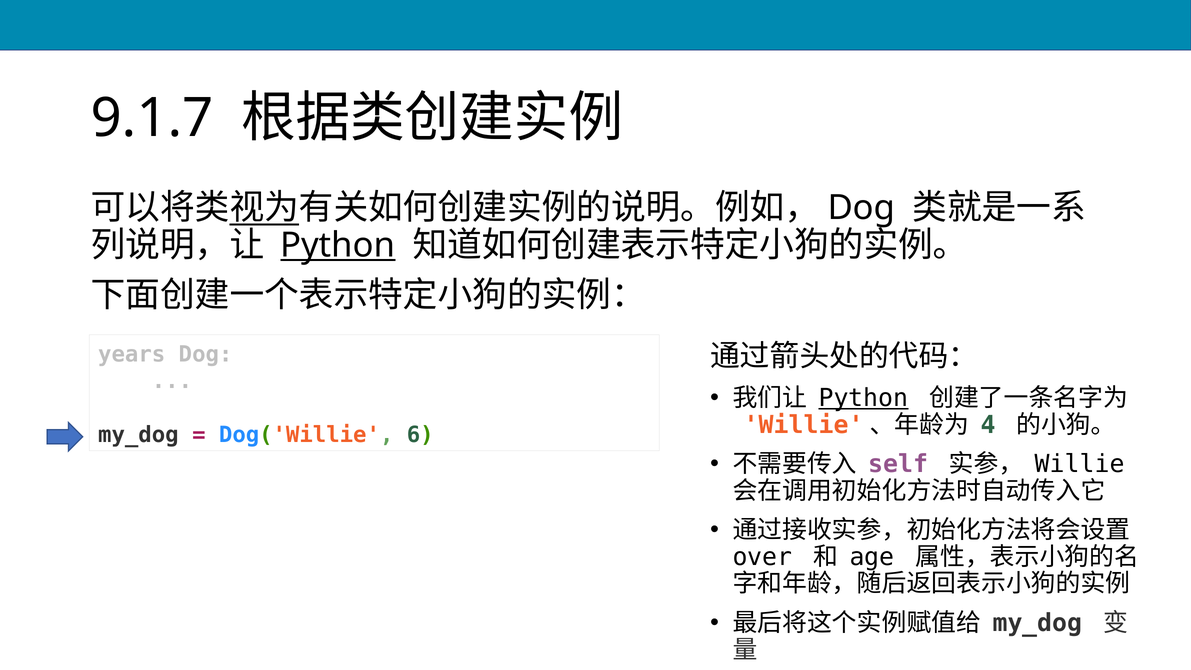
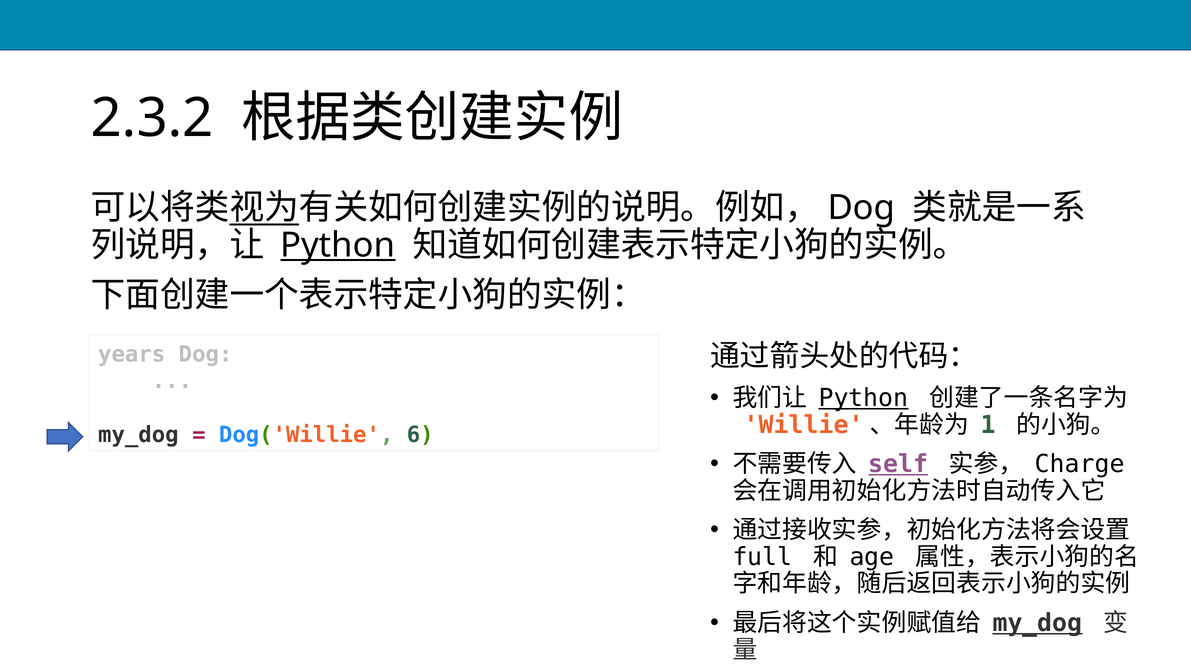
9.1.7: 9.1.7 -> 2.3.2
4: 4 -> 1
self underline: none -> present
Willie: Willie -> Charge
over: over -> full
my_dog at (1037, 623) underline: none -> present
